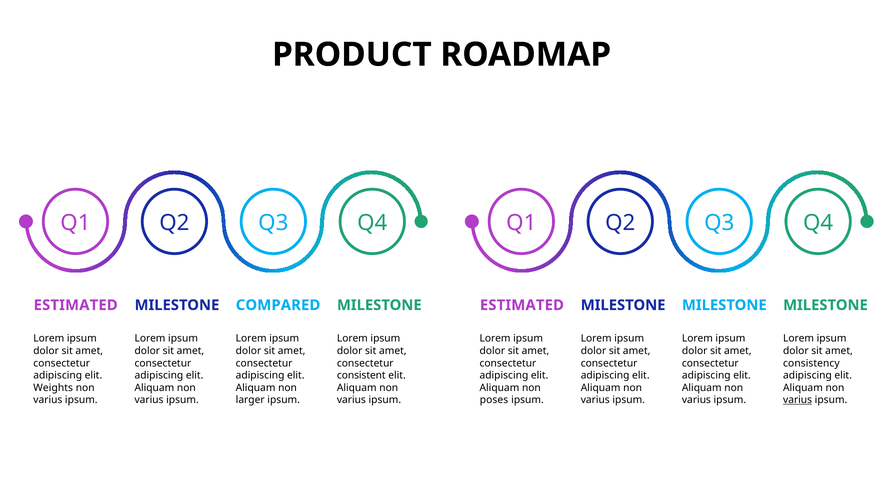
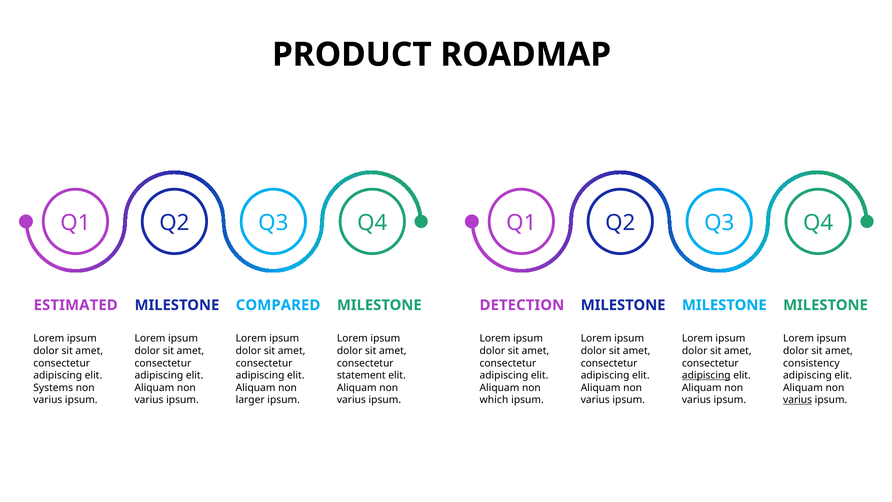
ESTIMATED at (522, 305): ESTIMATED -> DETECTION
consistent: consistent -> statement
adipiscing at (706, 375) underline: none -> present
Weights: Weights -> Systems
poses: poses -> which
